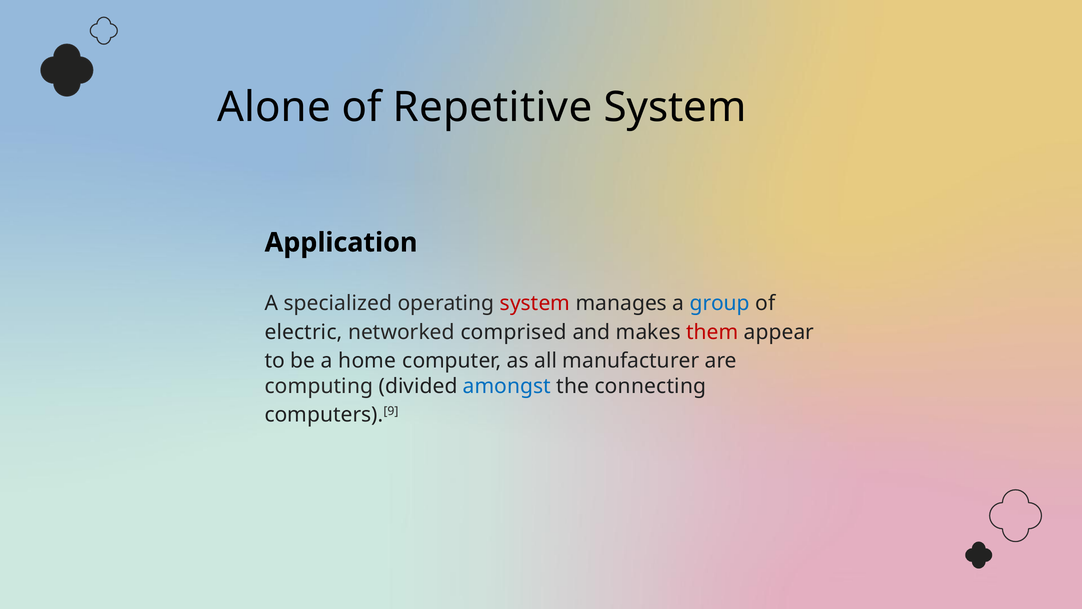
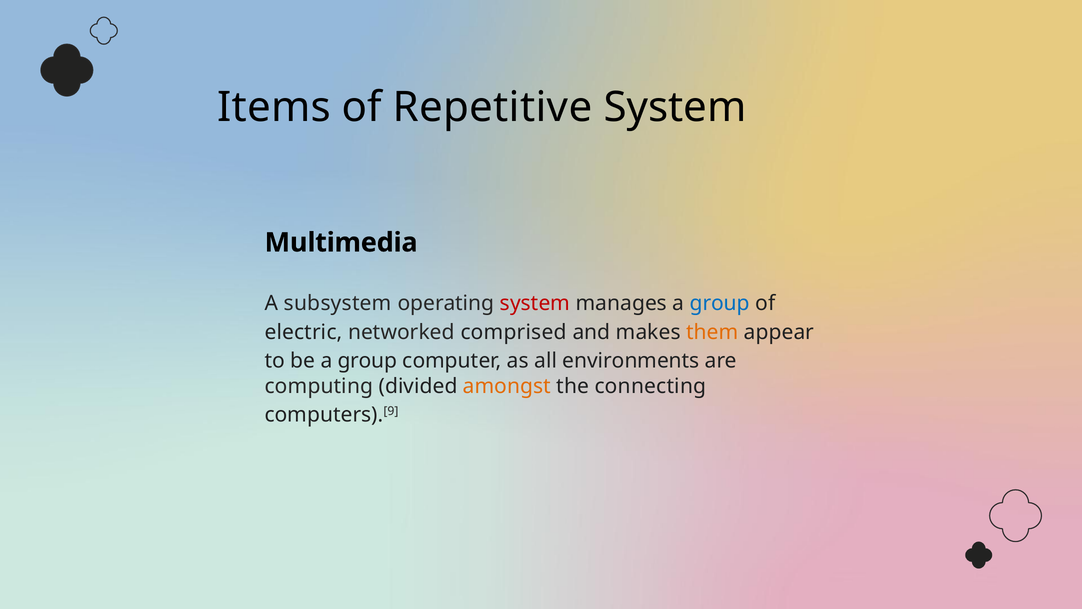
Alone: Alone -> Items
Application: Application -> Multimedia
specialized: specialized -> subsystem
them colour: red -> orange
be a home: home -> group
manufacturer: manufacturer -> environments
amongst colour: blue -> orange
